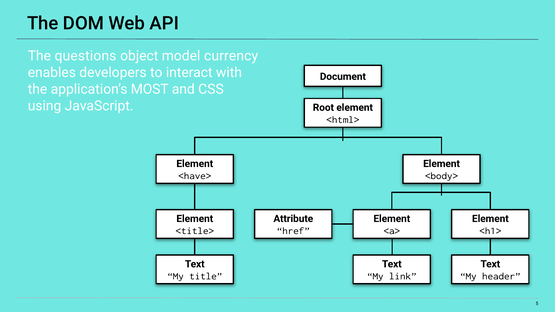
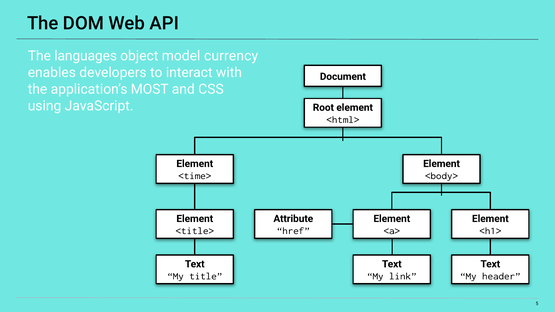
questions: questions -> languages
<have>: <have> -> <time>
